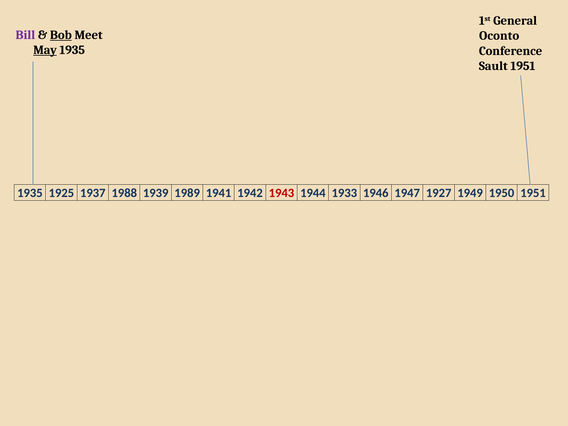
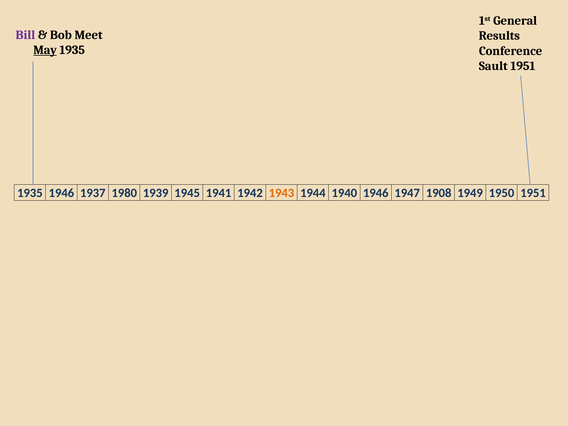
Bob underline: present -> none
Oconto: Oconto -> Results
1935 1925: 1925 -> 1946
1988: 1988 -> 1980
1989: 1989 -> 1945
1943 colour: red -> orange
1933: 1933 -> 1940
1927: 1927 -> 1908
